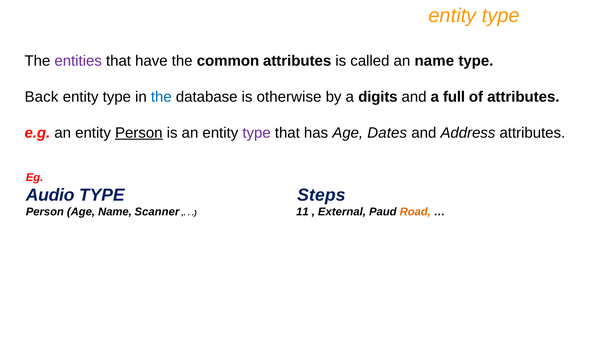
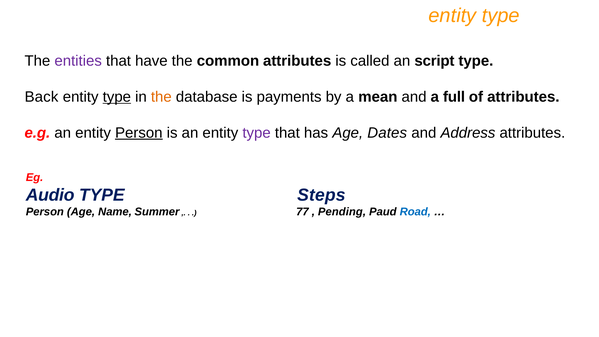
an name: name -> script
type at (117, 97) underline: none -> present
the at (161, 97) colour: blue -> orange
otherwise: otherwise -> payments
digits: digits -> mean
Scanner: Scanner -> Summer
11: 11 -> 77
External: External -> Pending
Road colour: orange -> blue
